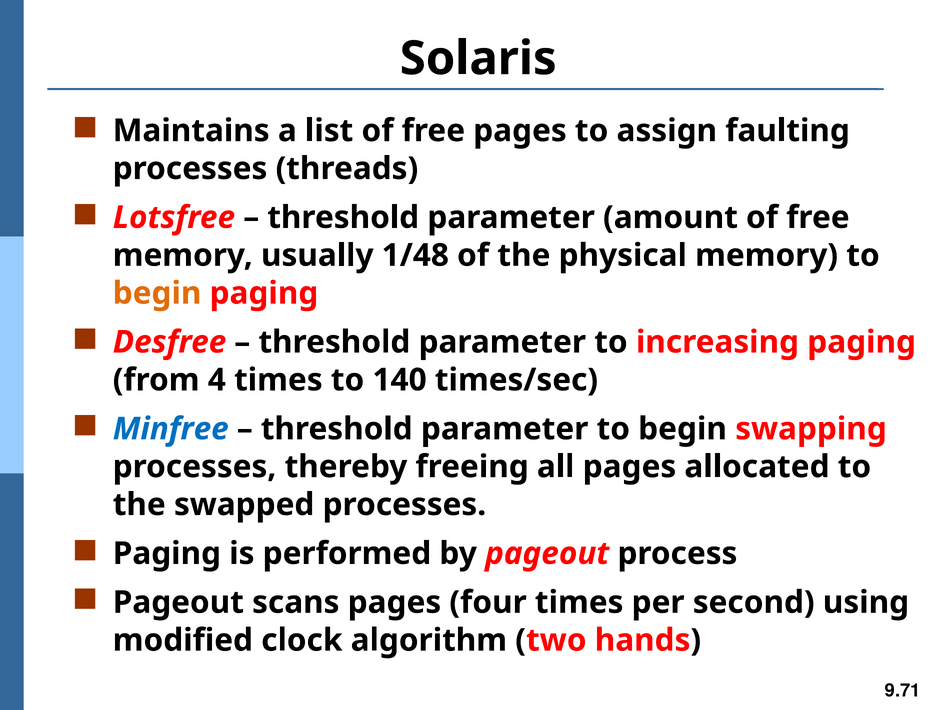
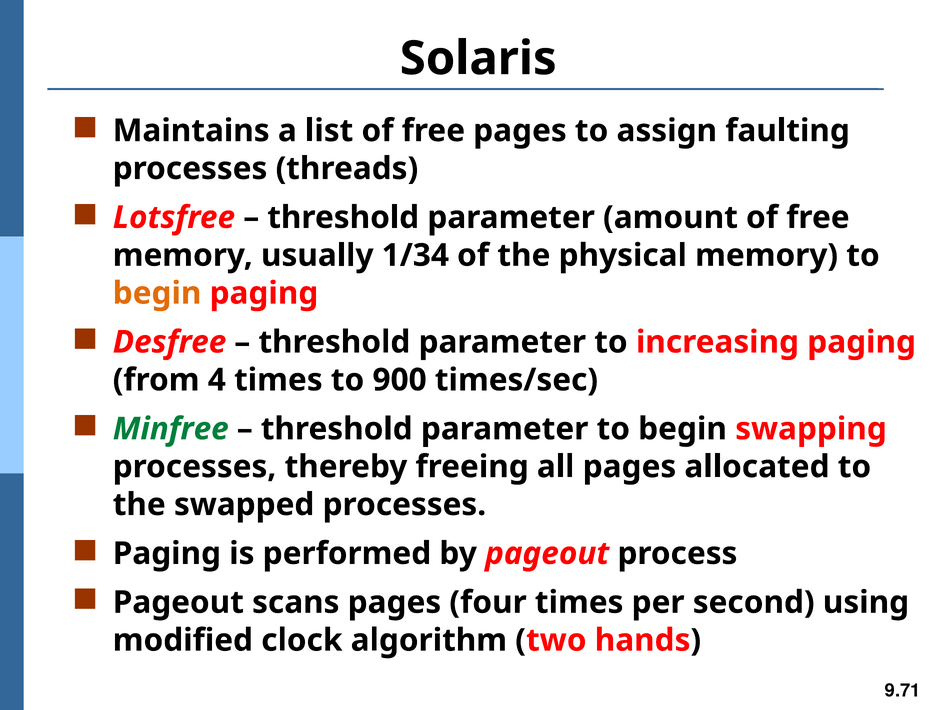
1/48: 1/48 -> 1/34
140: 140 -> 900
Minfree colour: blue -> green
